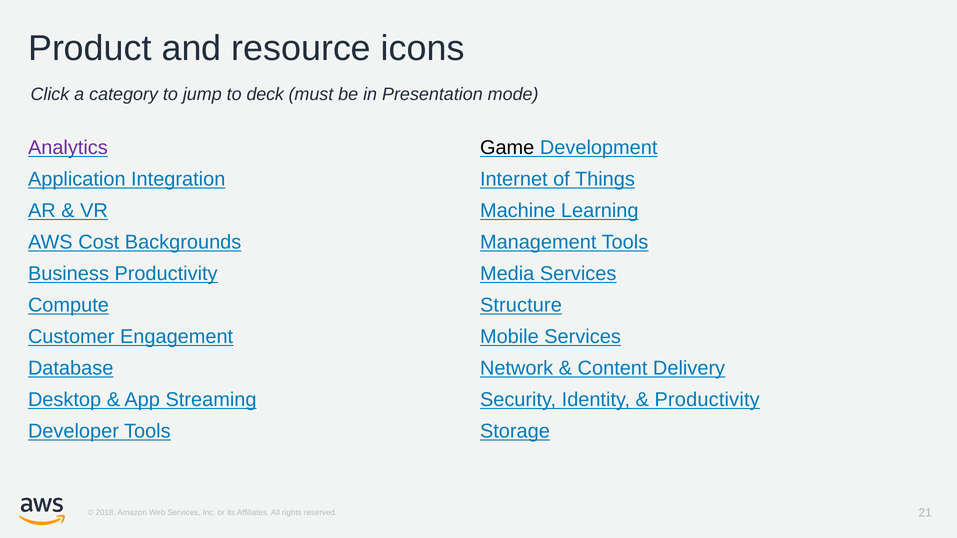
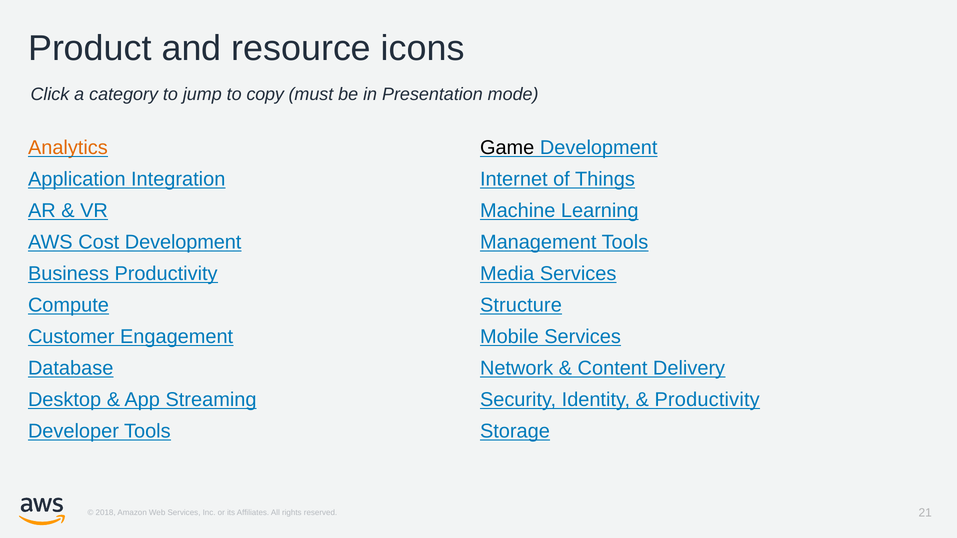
deck: deck -> copy
Analytics colour: purple -> orange
Cost Backgrounds: Backgrounds -> Development
